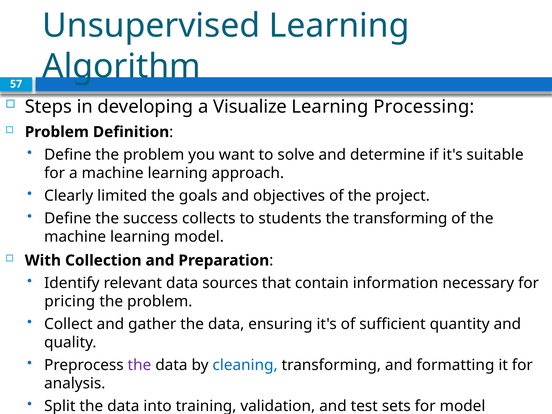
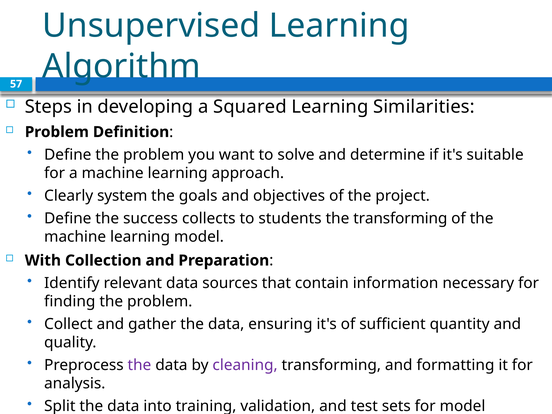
Visualize: Visualize -> Squared
Processing: Processing -> Similarities
limited: limited -> system
pricing: pricing -> finding
cleaning colour: blue -> purple
